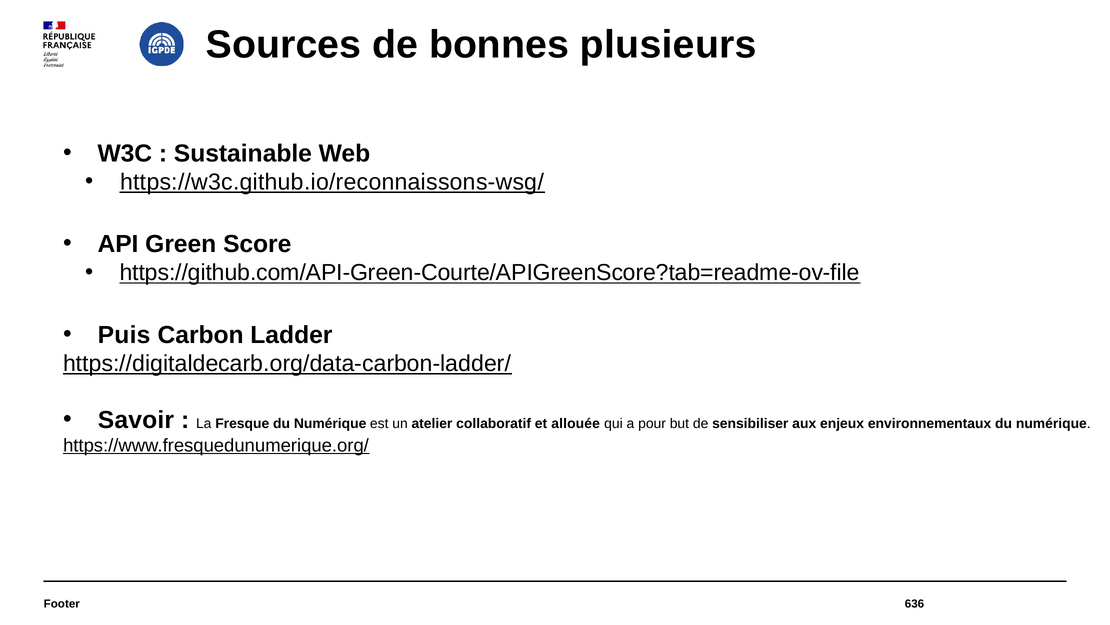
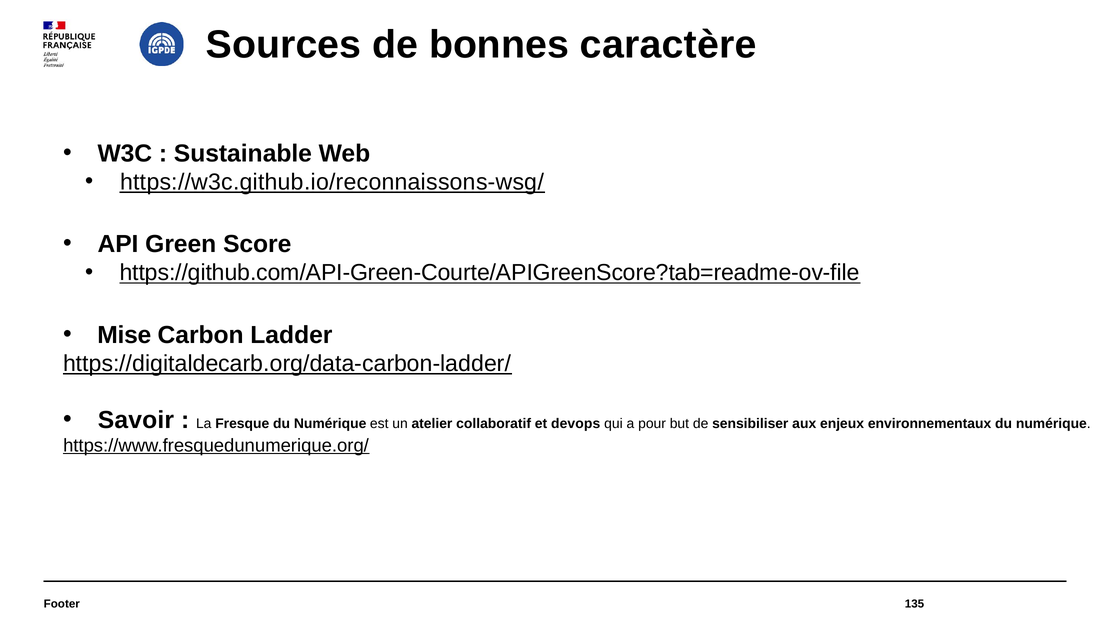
plusieurs: plusieurs -> caractère
Puis: Puis -> Mise
allouée: allouée -> devops
636: 636 -> 135
